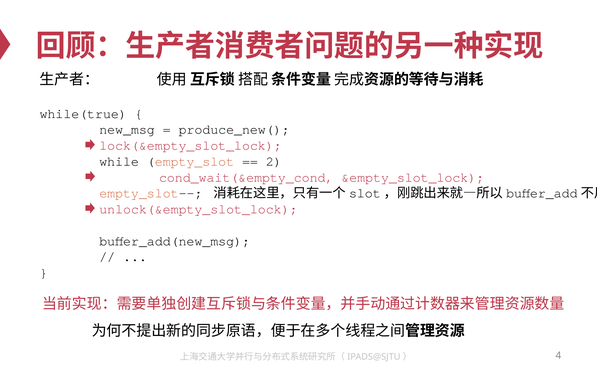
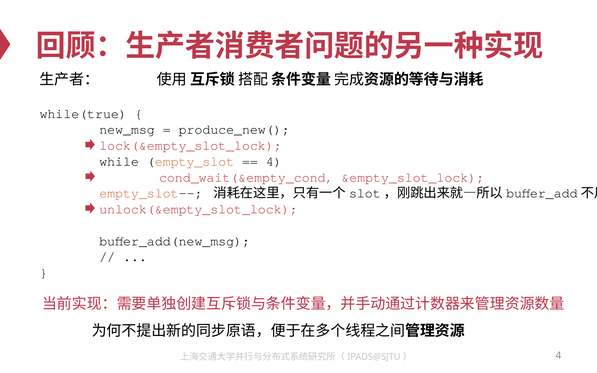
2 at (274, 161): 2 -> 4
